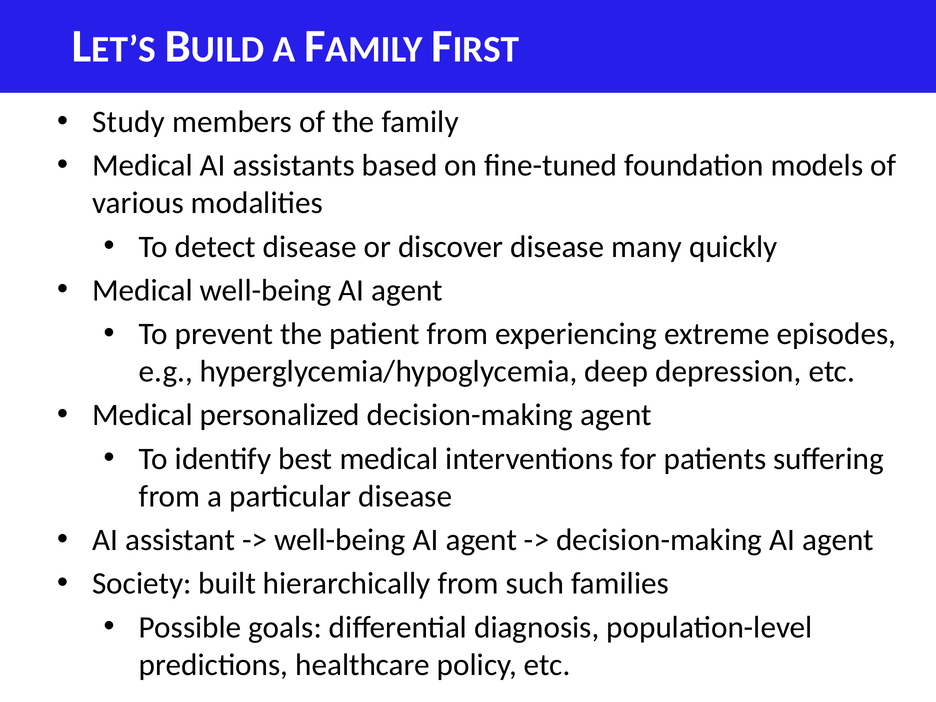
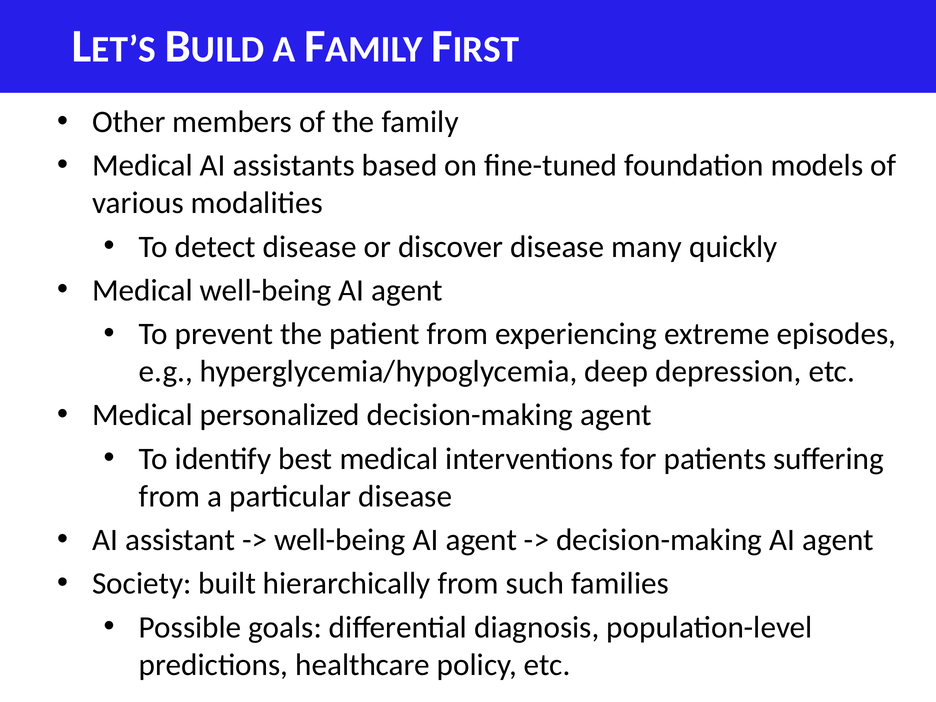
Study: Study -> Other
